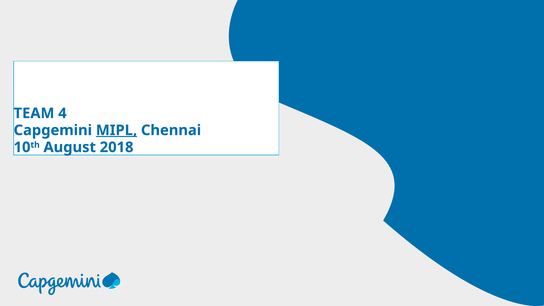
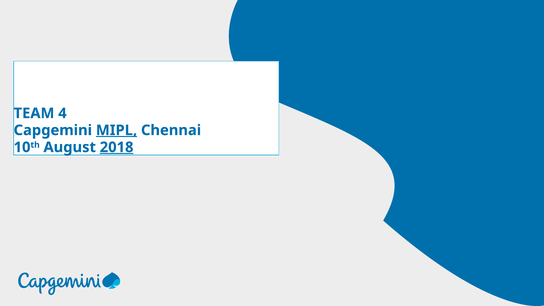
2018 underline: none -> present
